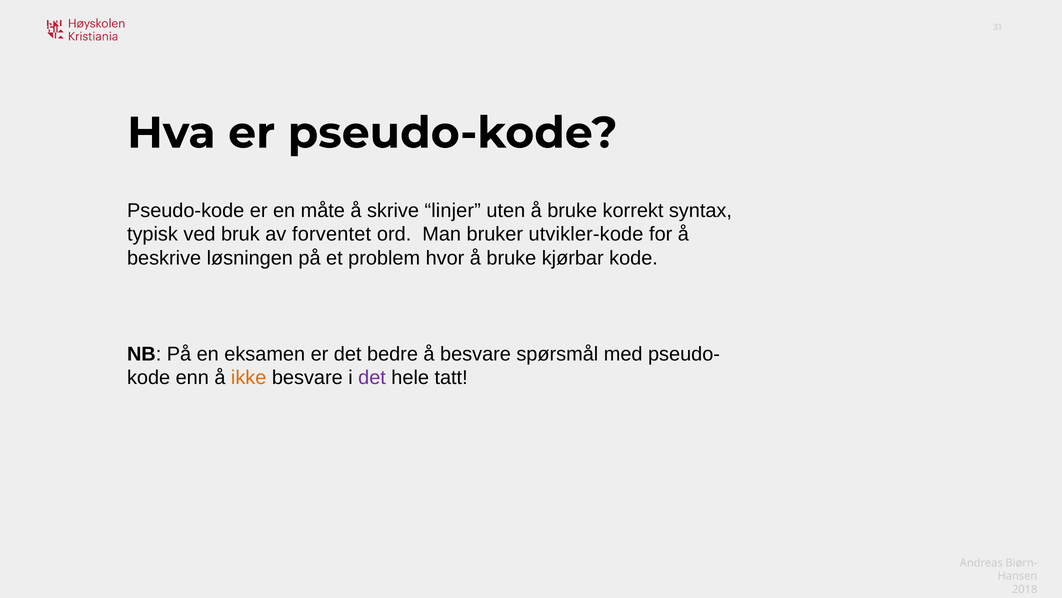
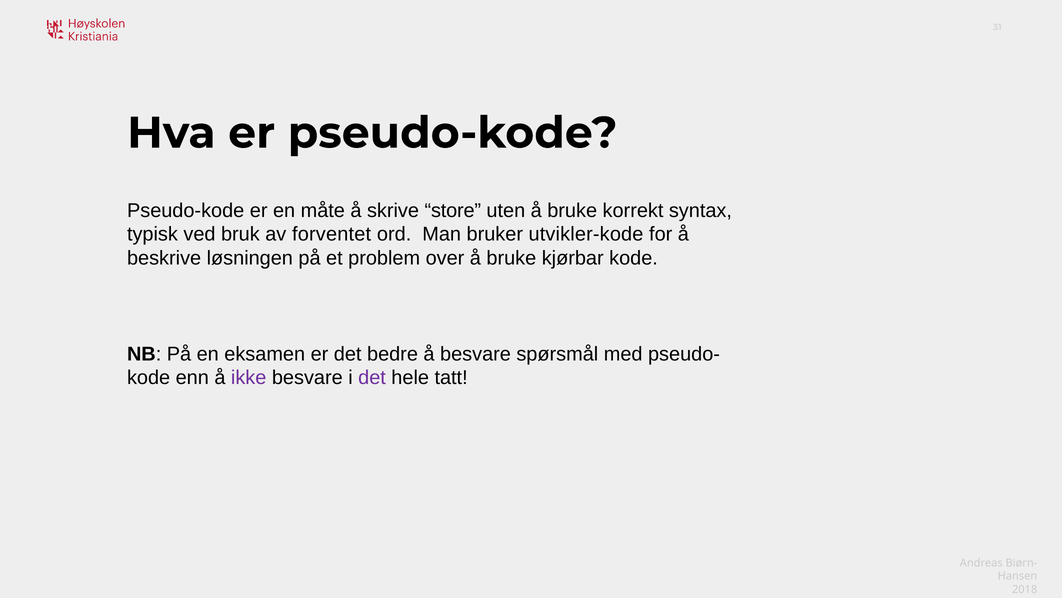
linjer: linjer -> store
hvor: hvor -> over
ikke colour: orange -> purple
